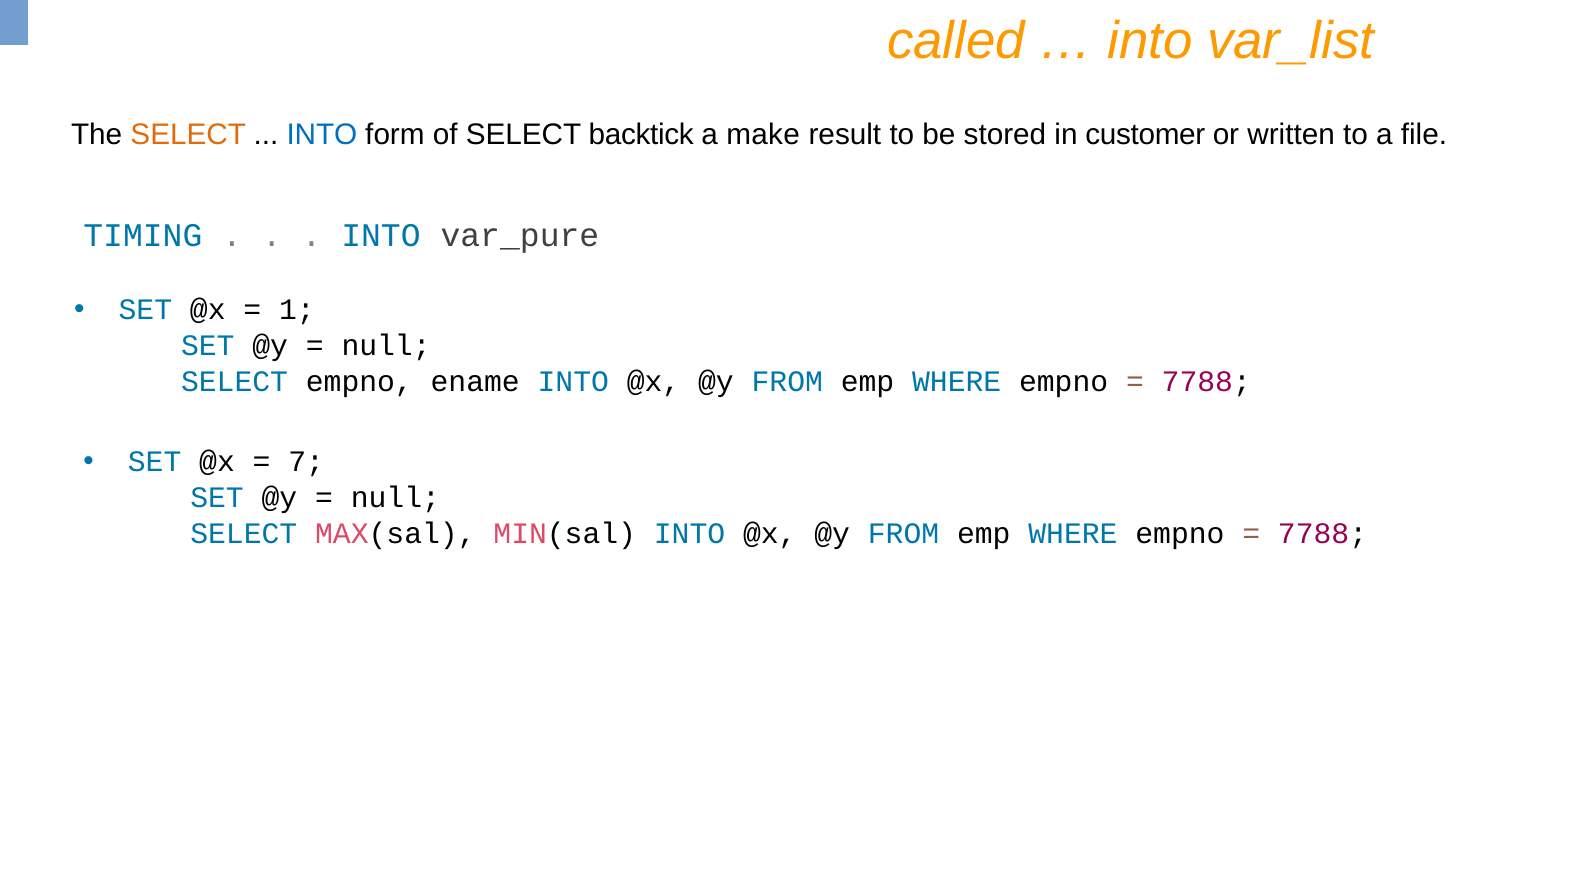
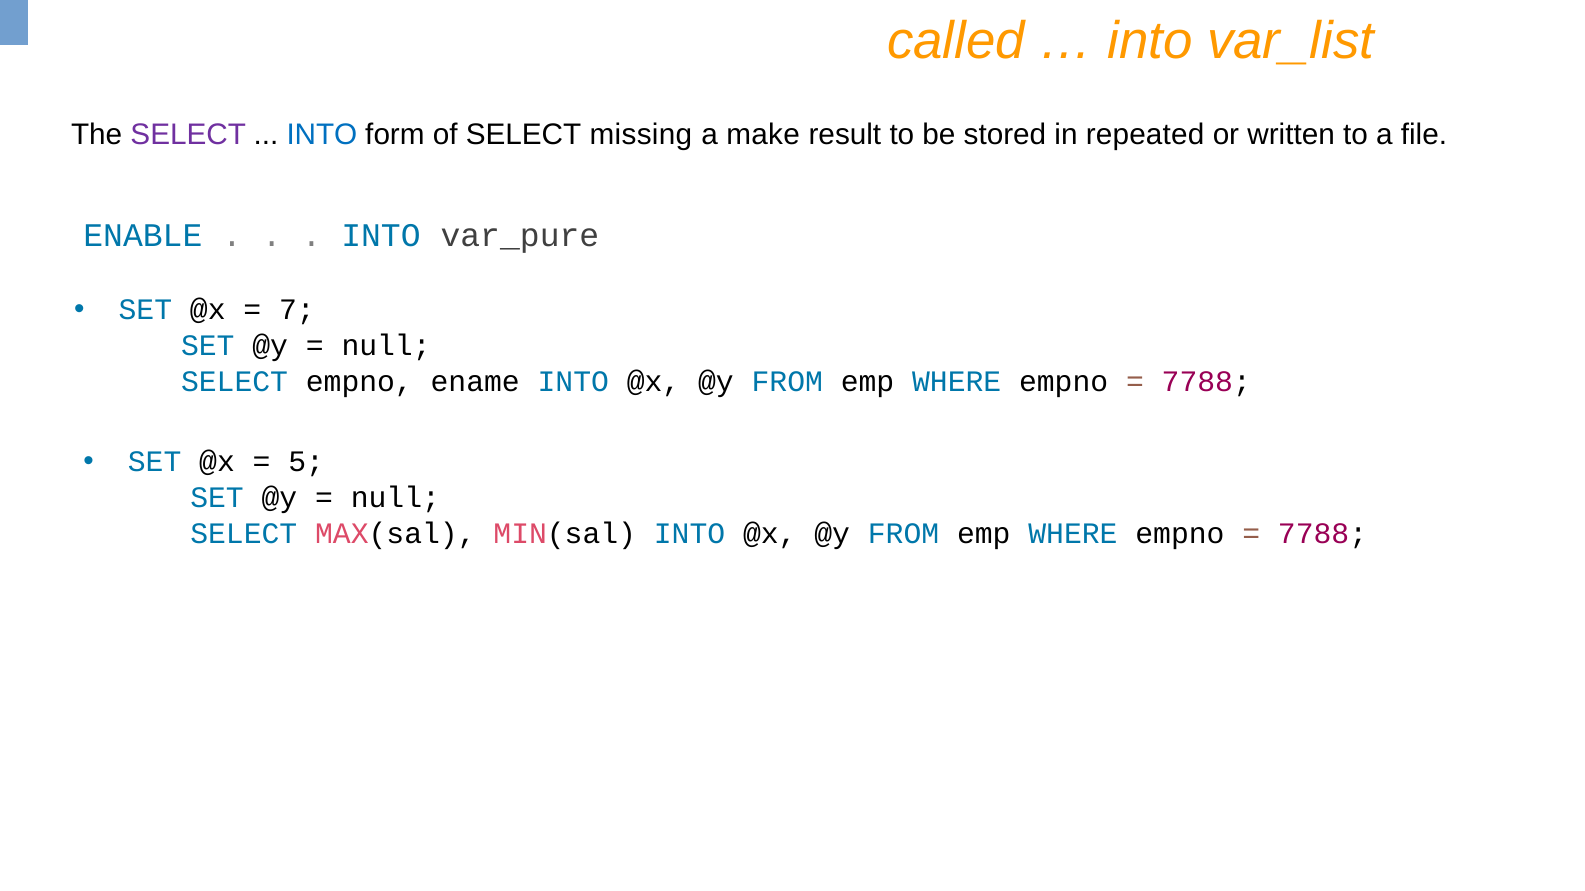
SELECT at (188, 135) colour: orange -> purple
backtick: backtick -> missing
customer: customer -> repeated
TIMING: TIMING -> ENABLE
1: 1 -> 7
7: 7 -> 5
